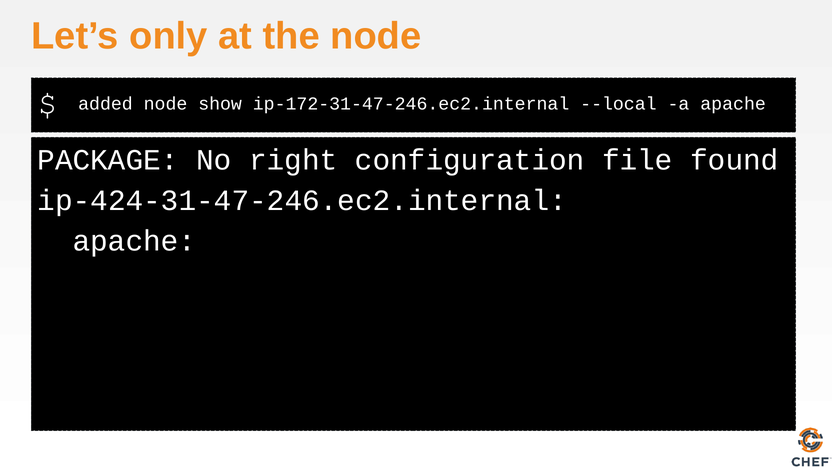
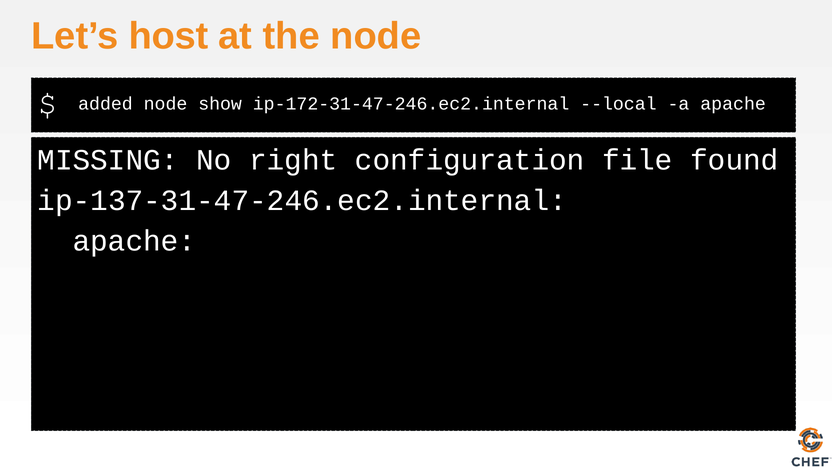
only: only -> host
PACKAGE: PACKAGE -> MISSING
ip-424-31-47-246.ec2.internal: ip-424-31-47-246.ec2.internal -> ip-137-31-47-246.ec2.internal
